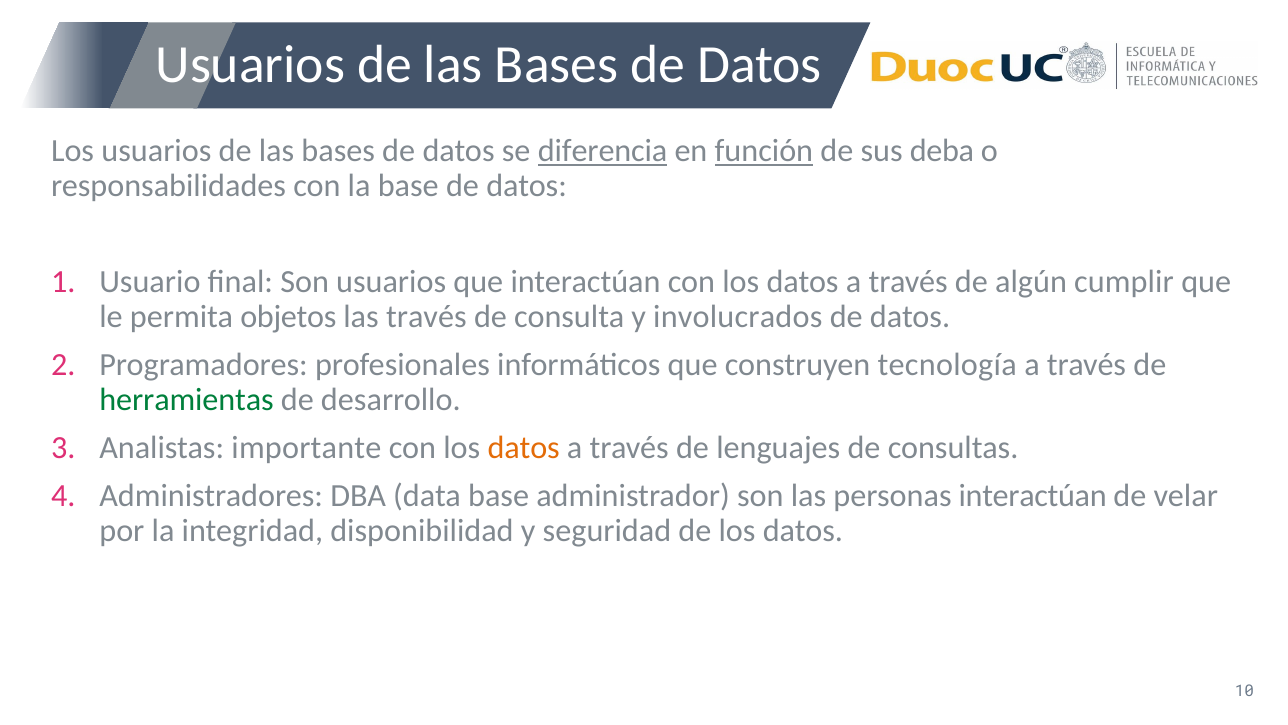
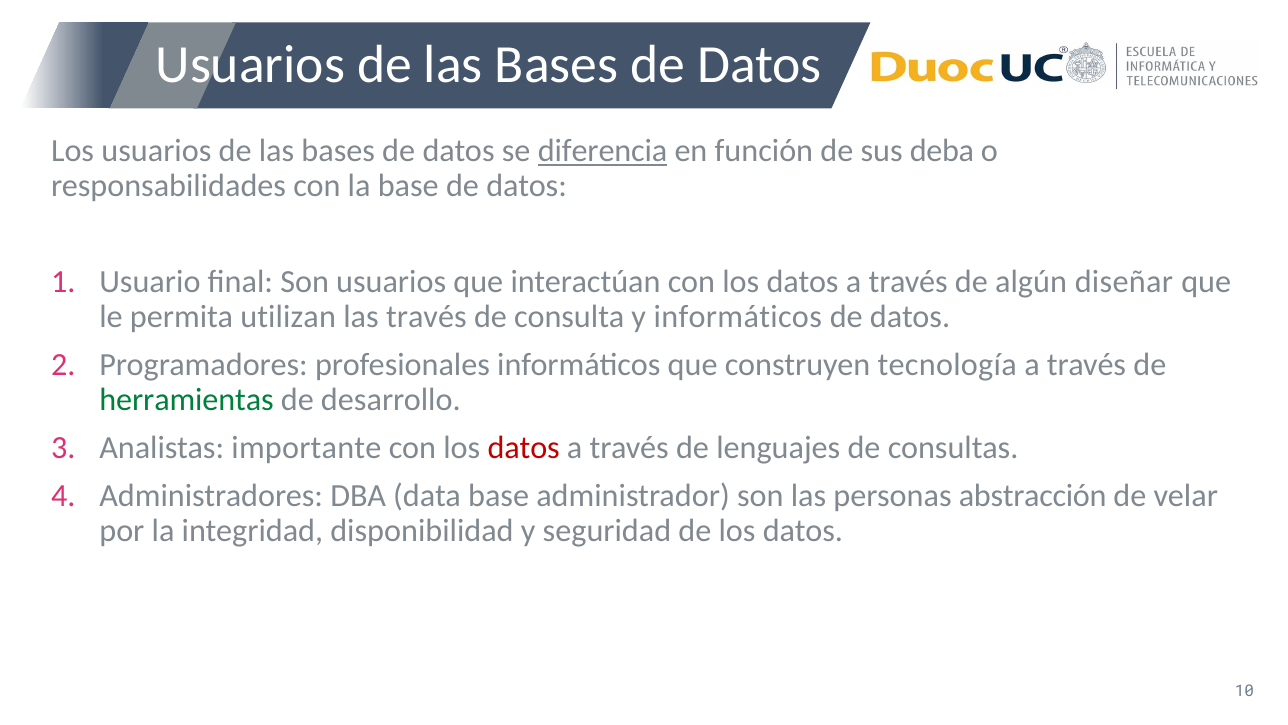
función underline: present -> none
cumplir: cumplir -> diseñar
objetos: objetos -> utilizan
y involucrados: involucrados -> informáticos
datos at (524, 448) colour: orange -> red
personas interactúan: interactúan -> abstracción
